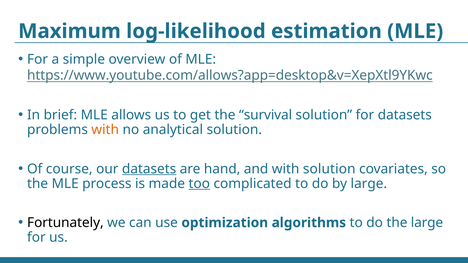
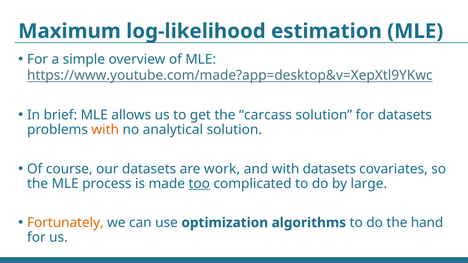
https://www.youtube.com/allows?app=desktop&v=XepXtl9YKwc: https://www.youtube.com/allows?app=desktop&v=XepXtl9YKwc -> https://www.youtube.com/made?app=desktop&v=XepXtl9YKwc
survival: survival -> carcass
datasets at (149, 169) underline: present -> none
hand: hand -> work
with solution: solution -> datasets
Fortunately colour: black -> orange
the large: large -> hand
